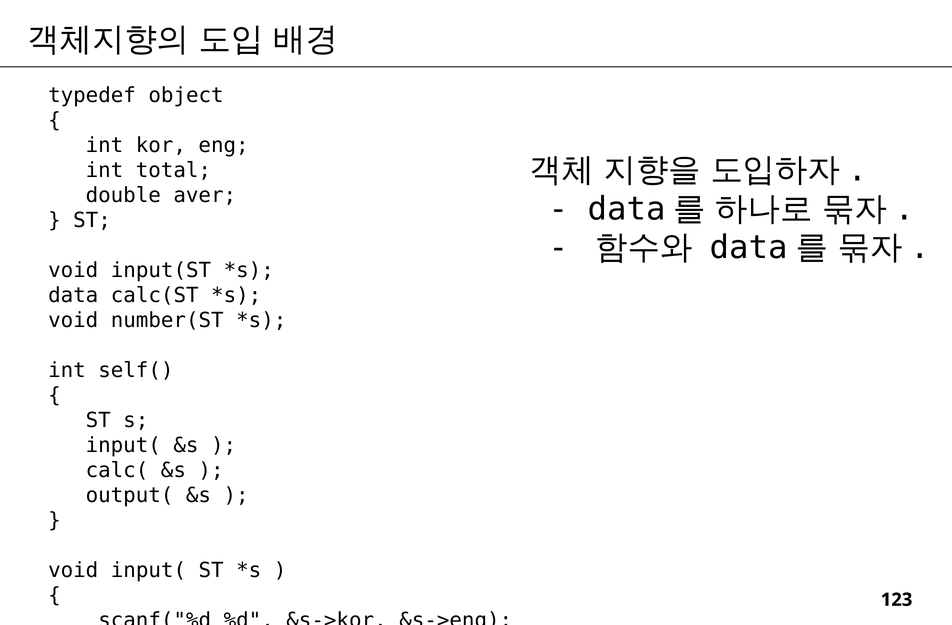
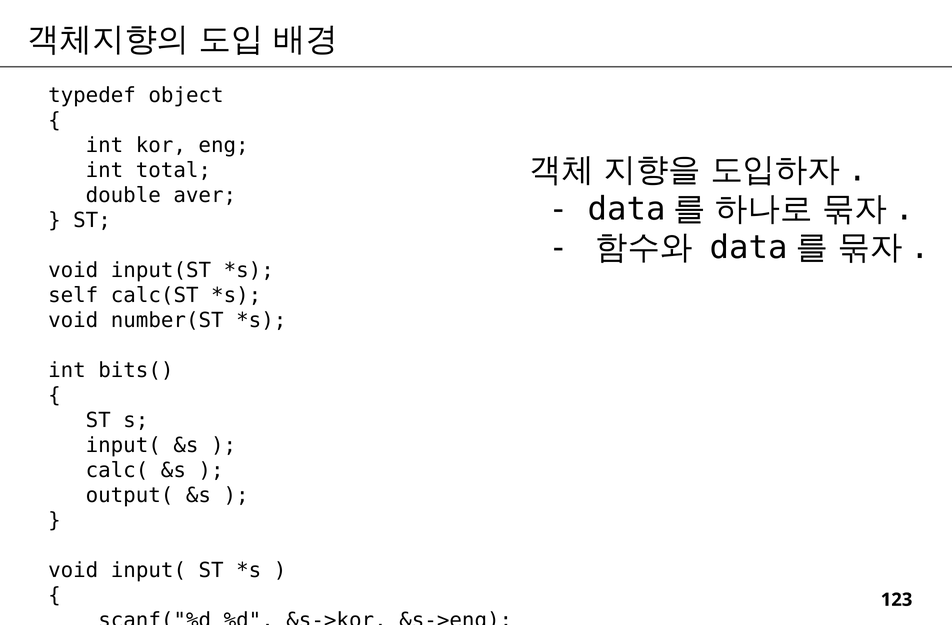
data: data -> self
self(: self( -> bits(
